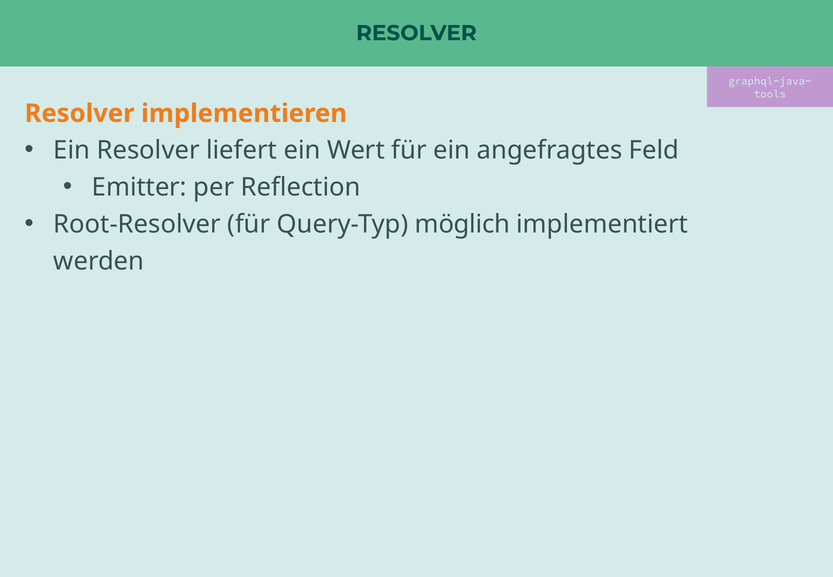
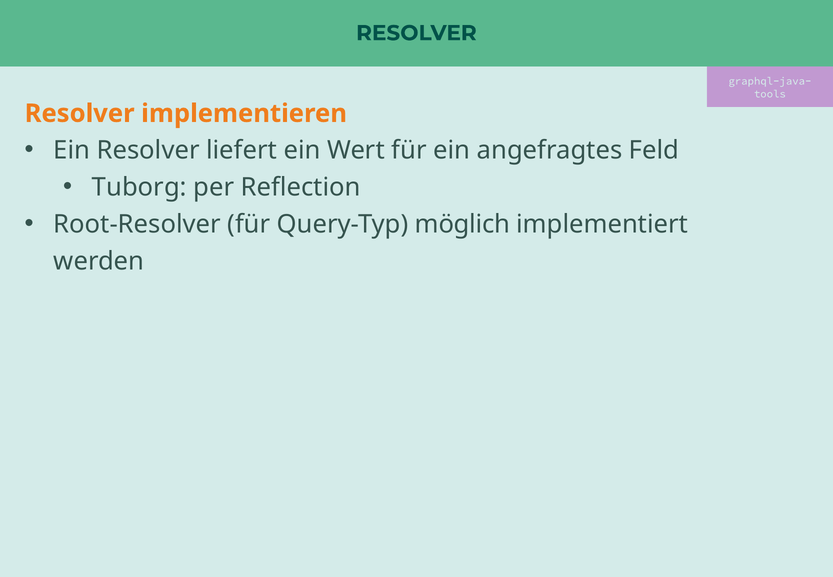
Emitter: Emitter -> Tuborg
